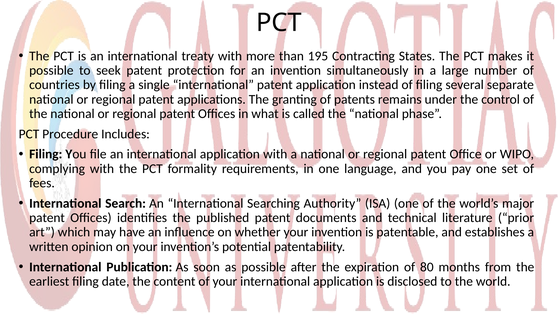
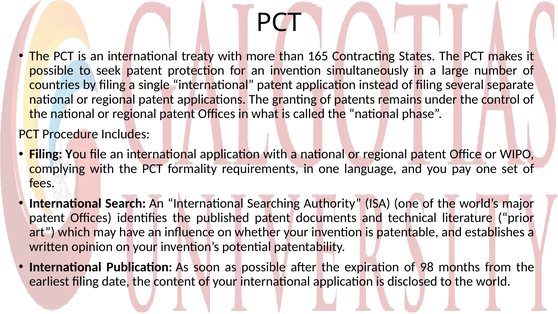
195: 195 -> 165
80: 80 -> 98
